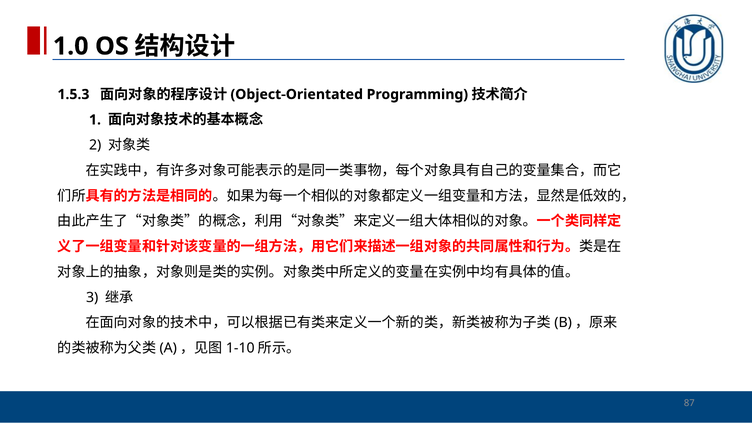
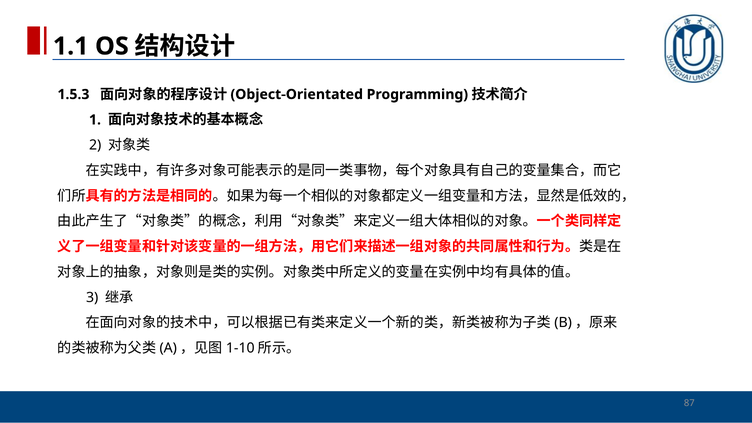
1.0: 1.0 -> 1.1
